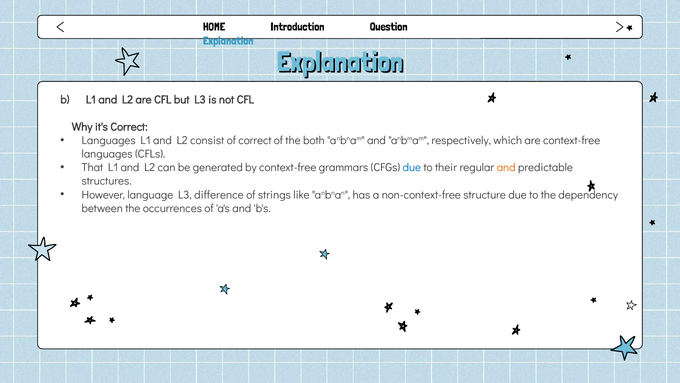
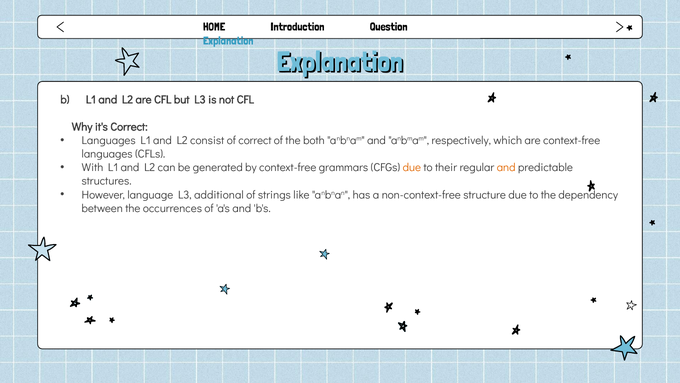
That: That -> With
due at (412, 167) colour: blue -> orange
difference: difference -> additional
